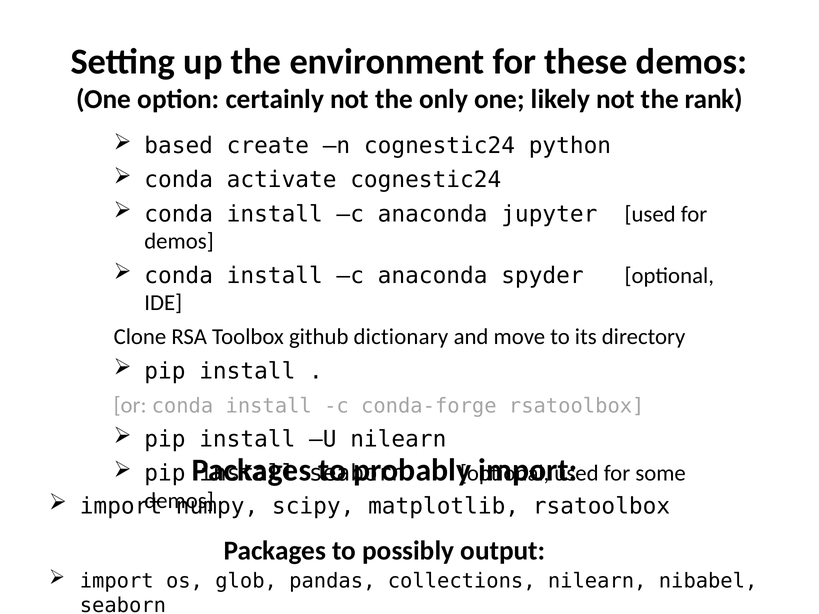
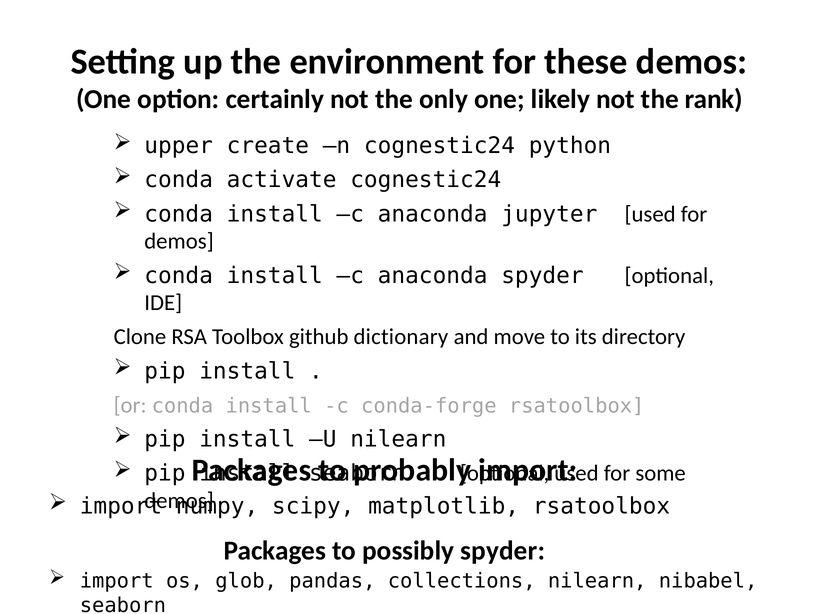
based: based -> upper
possibly output: output -> spyder
